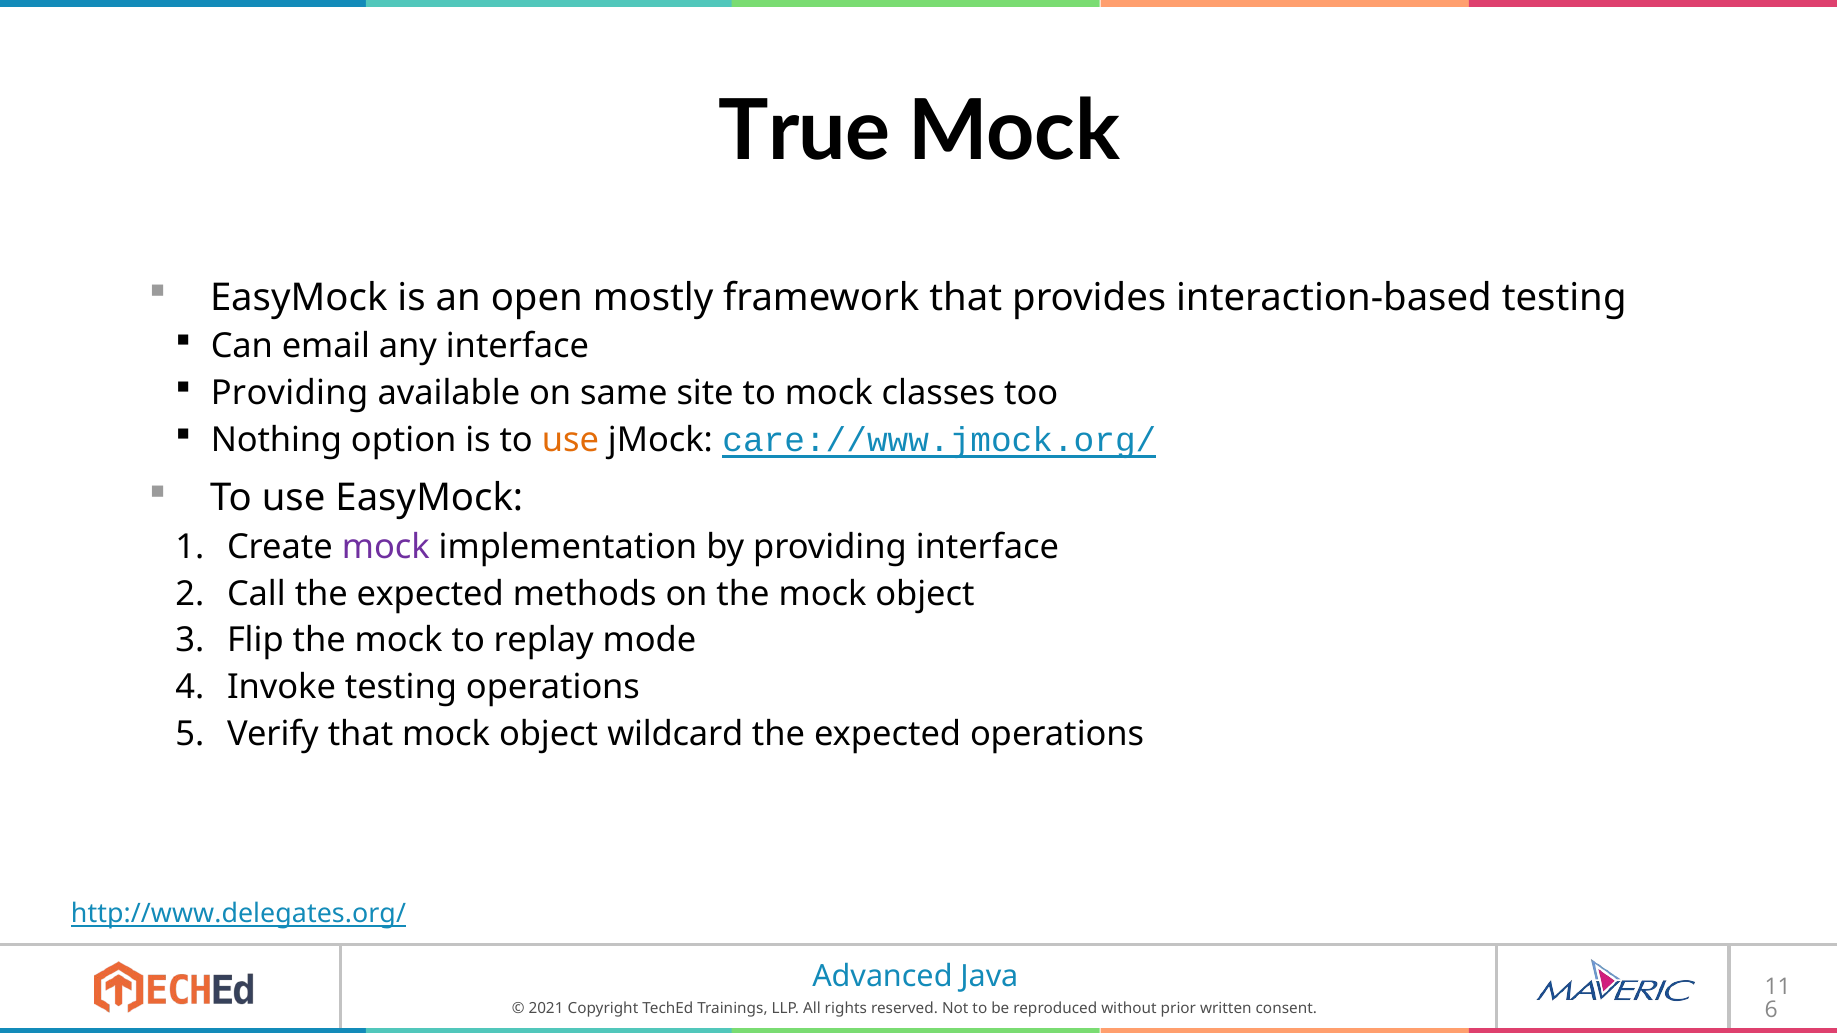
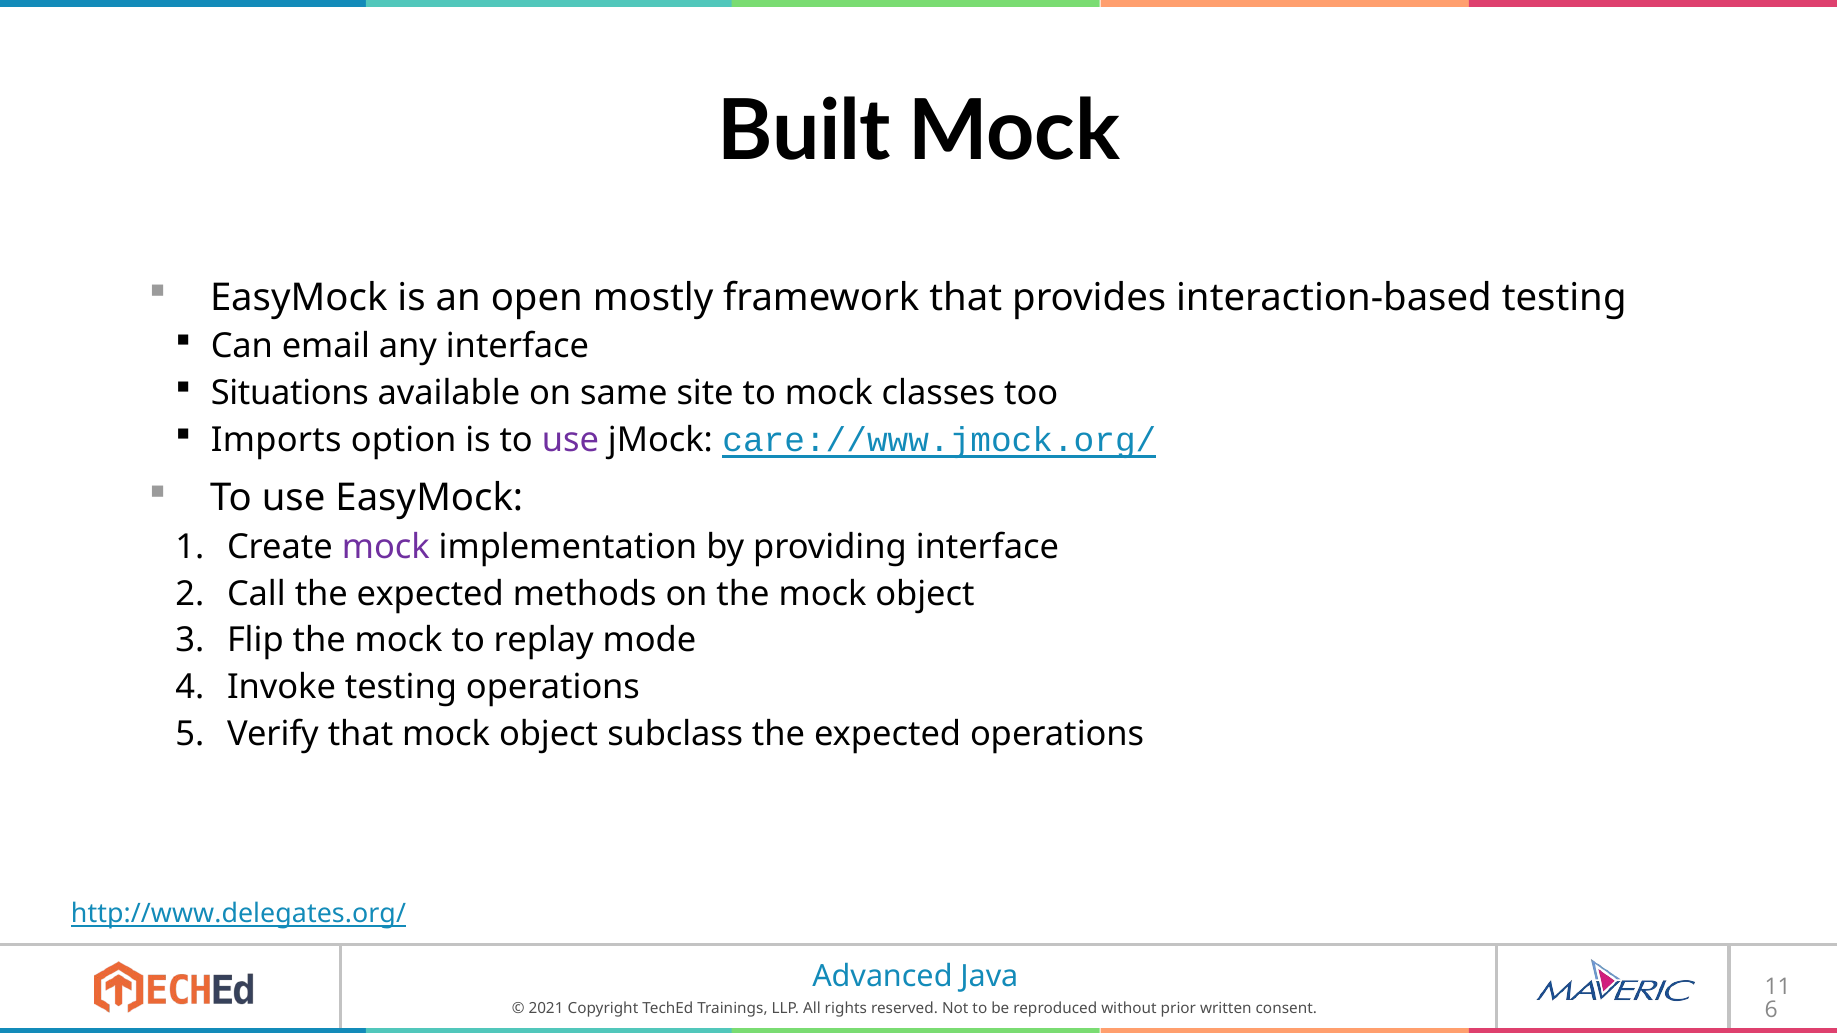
True: True -> Built
Providing at (290, 393): Providing -> Situations
Nothing: Nothing -> Imports
use at (570, 440) colour: orange -> purple
wildcard: wildcard -> subclass
